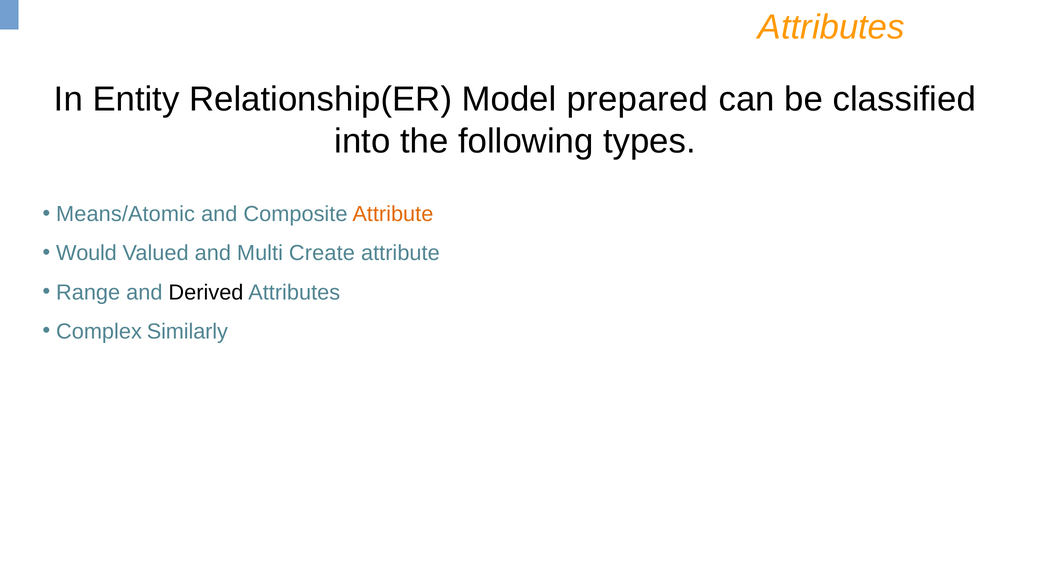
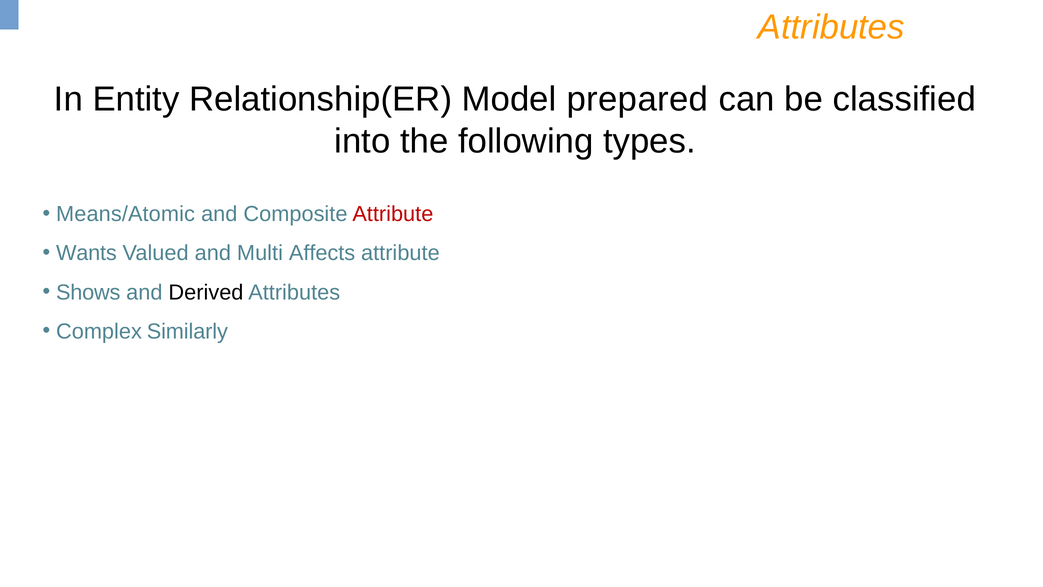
Attribute at (393, 214) colour: orange -> red
Would: Would -> Wants
Create: Create -> Affects
Range: Range -> Shows
